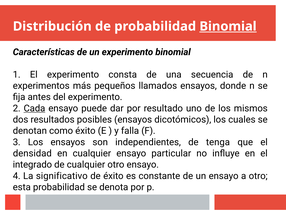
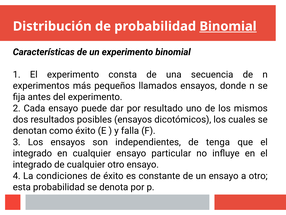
Cada underline: present -> none
densidad at (32, 153): densidad -> integrado
significativo: significativo -> condiciones
